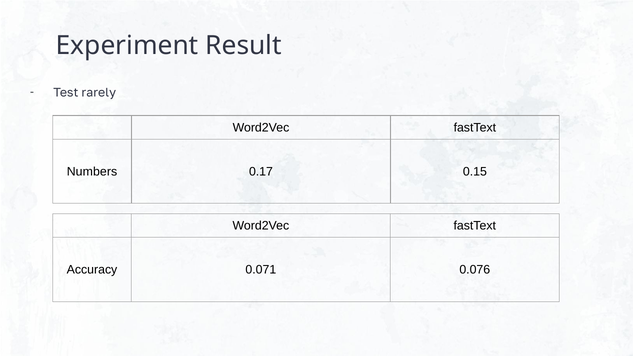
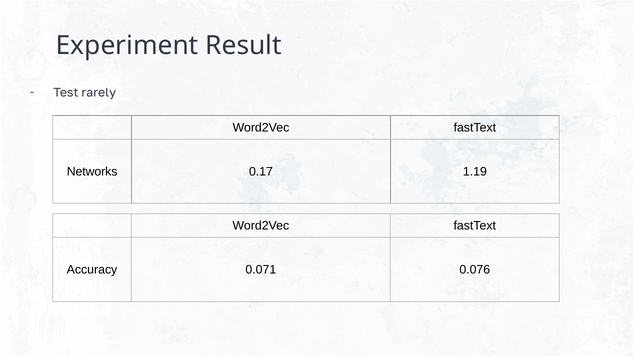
Numbers: Numbers -> Networks
0.15: 0.15 -> 1.19
